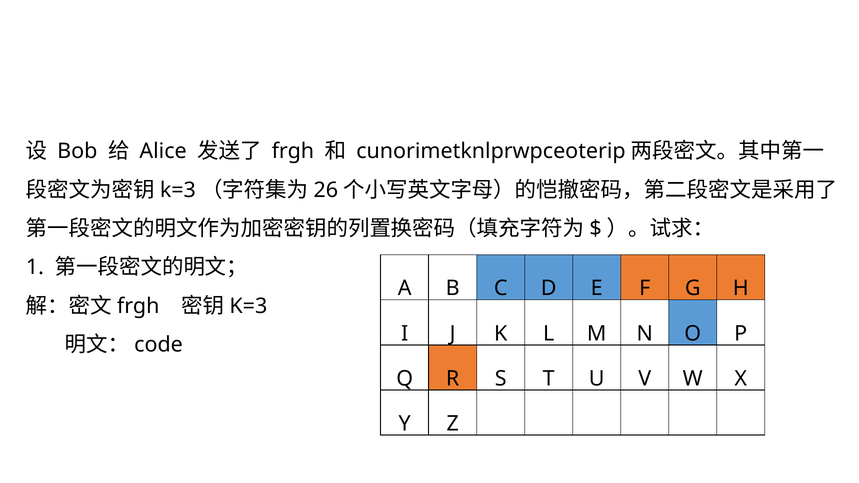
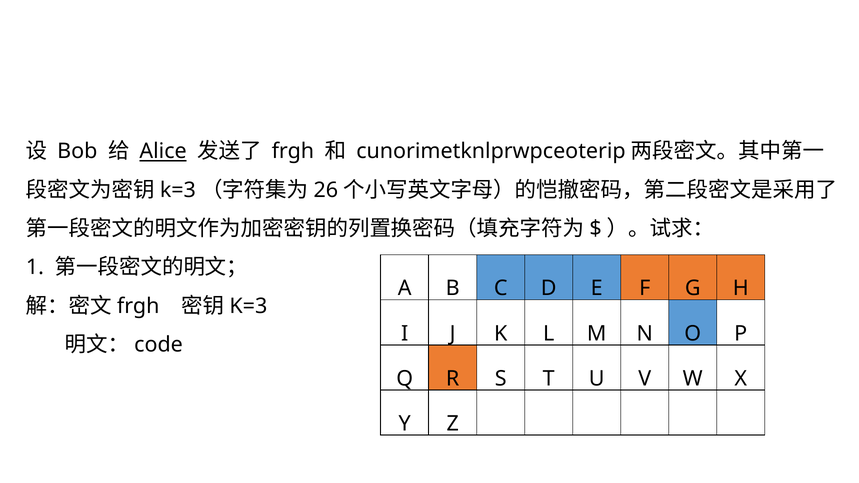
Alice underline: none -> present
